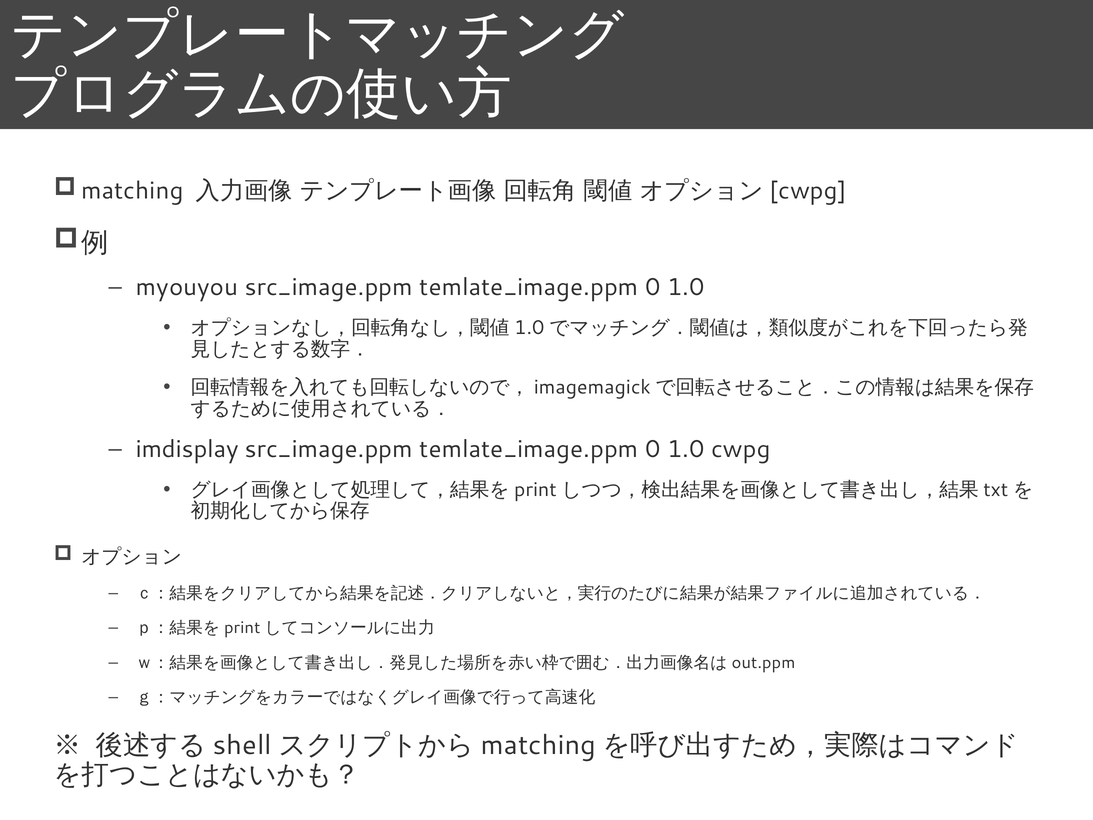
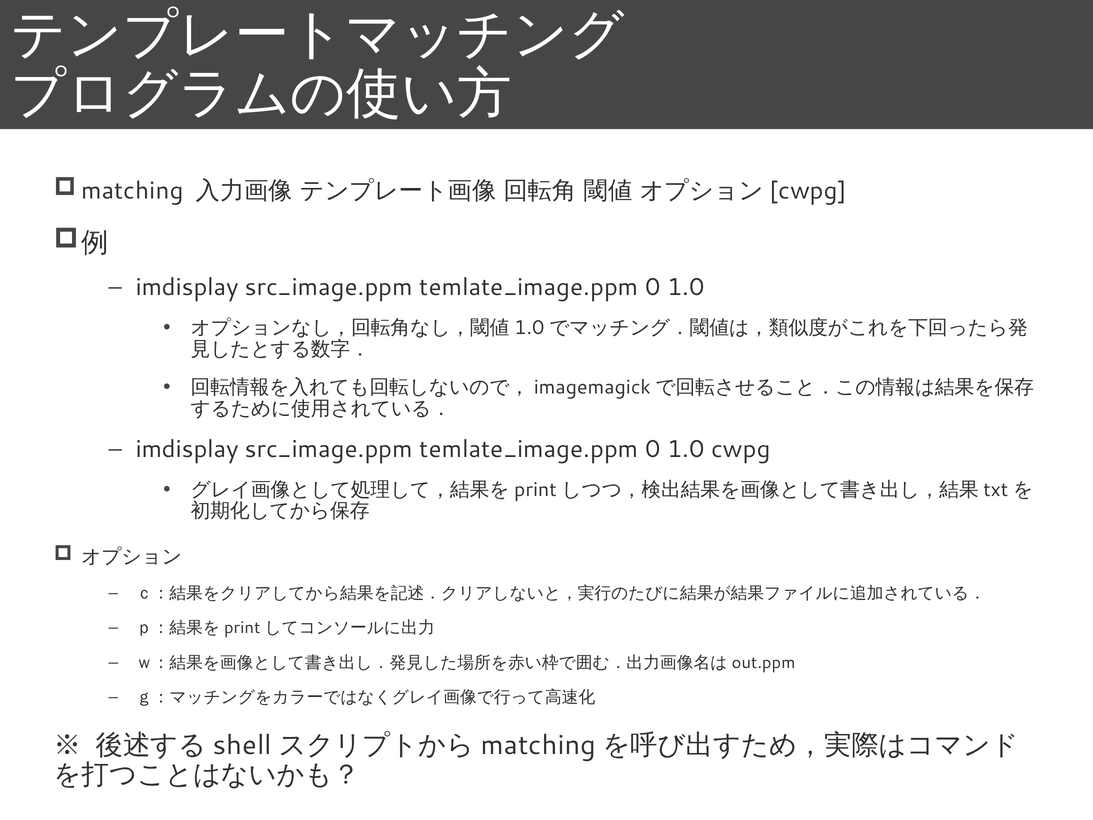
myouyou at (187, 287): myouyou -> imdisplay
